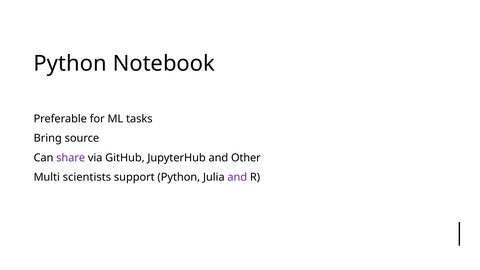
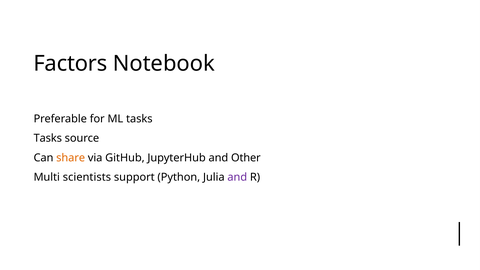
Python at (70, 64): Python -> Factors
Bring at (48, 138): Bring -> Tasks
share colour: purple -> orange
